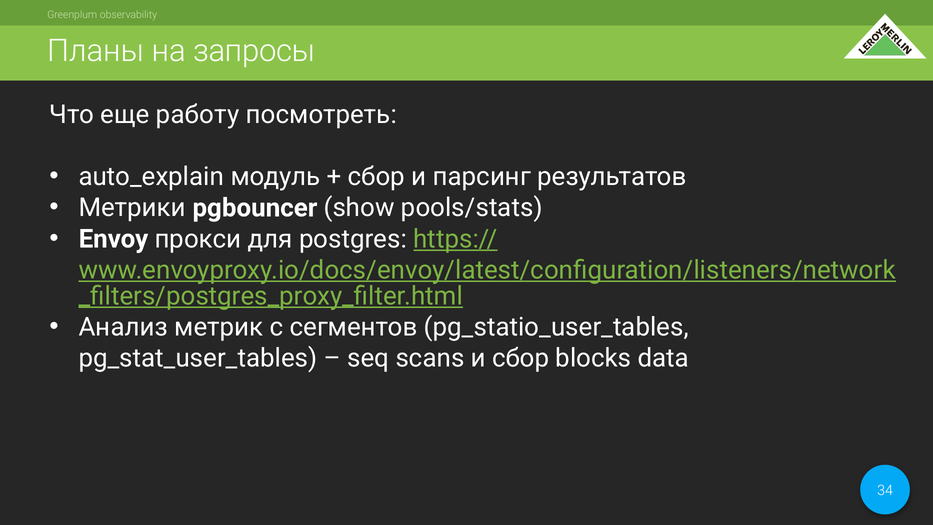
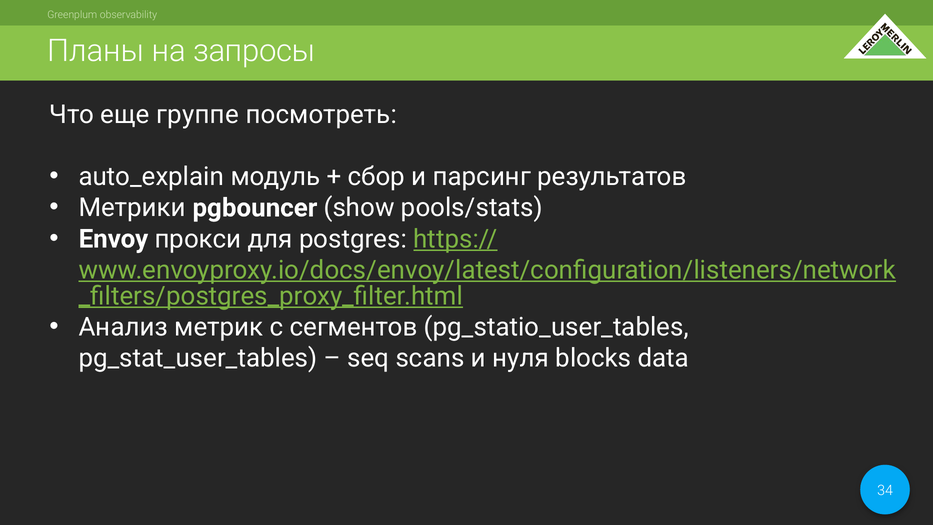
работу: работу -> группе
и сбор: сбор -> нуля
